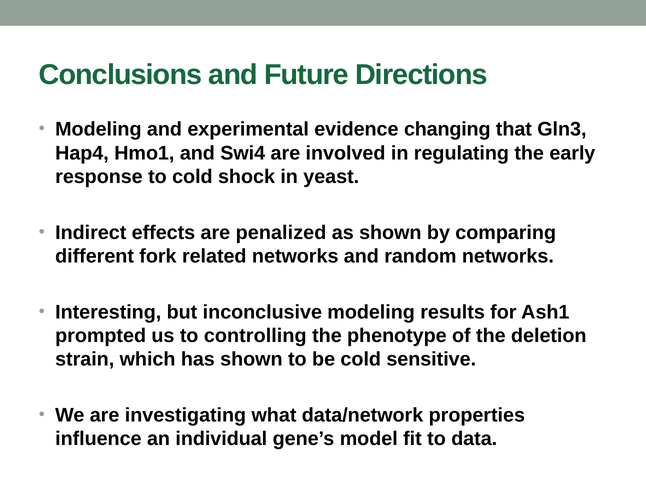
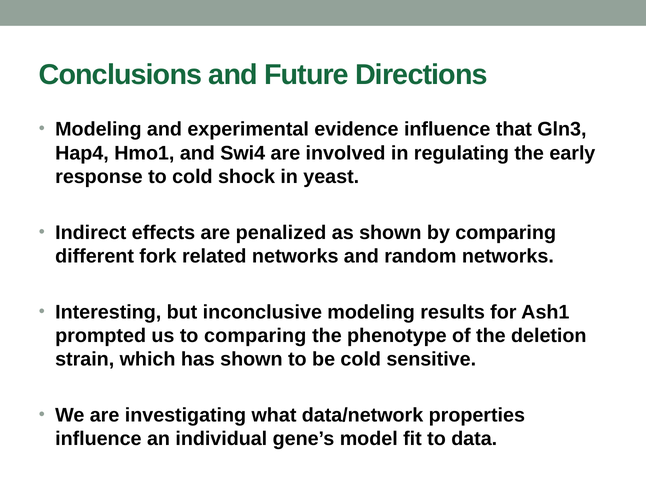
evidence changing: changing -> influence
to controlling: controlling -> comparing
